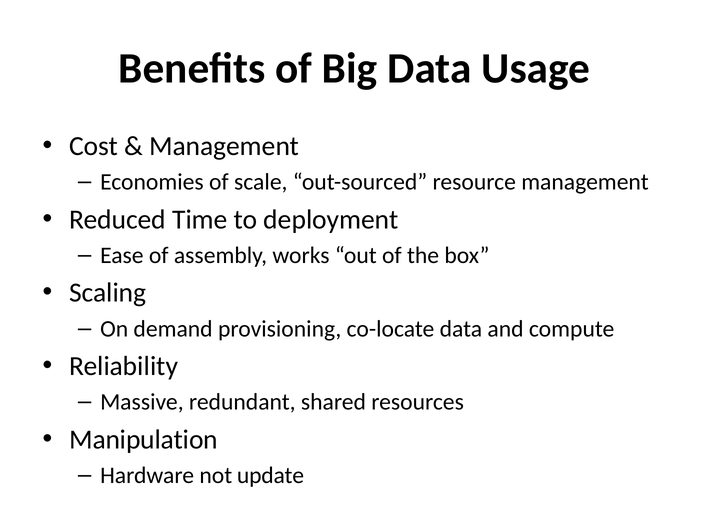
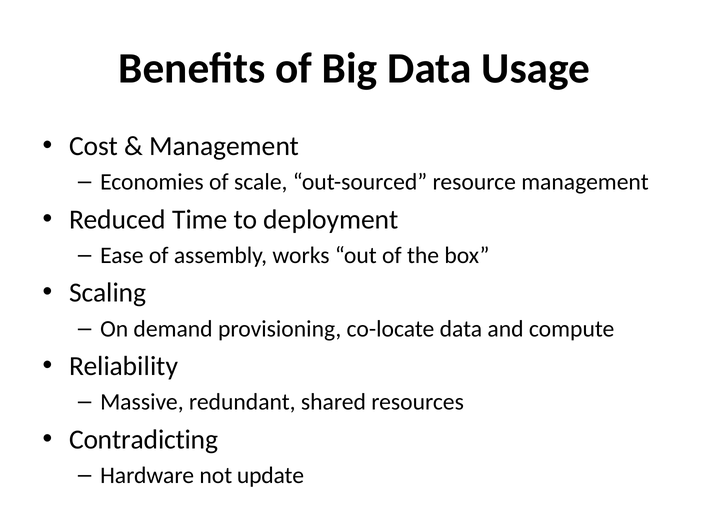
Manipulation: Manipulation -> Contradicting
